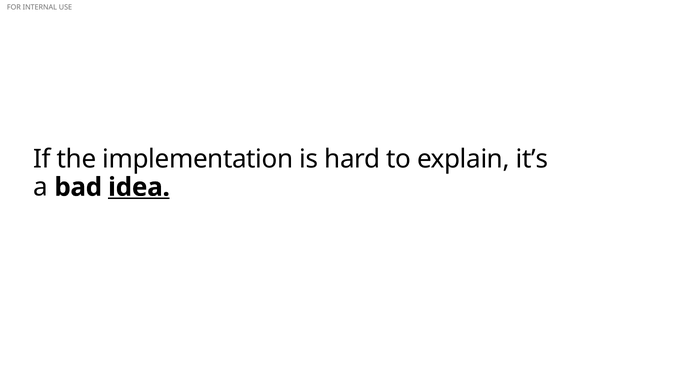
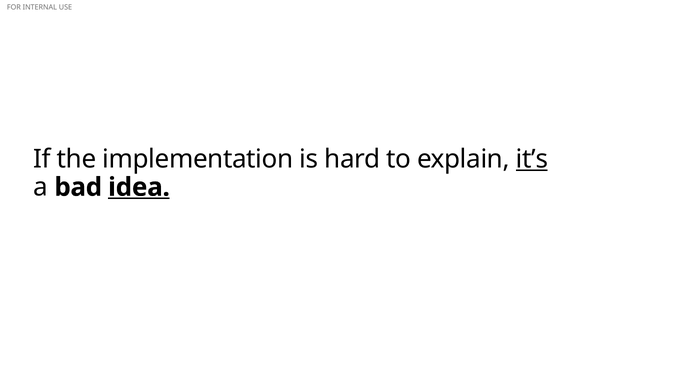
it’s underline: none -> present
